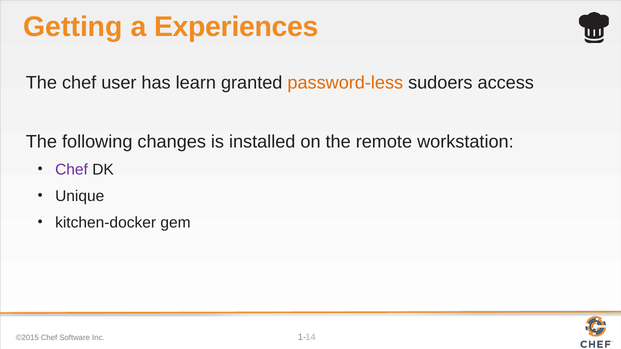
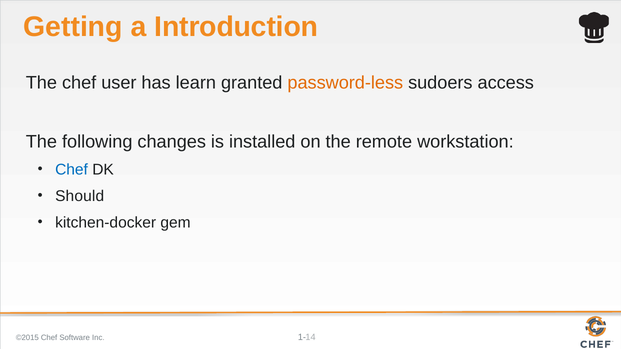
Experiences: Experiences -> Introduction
Chef at (72, 170) colour: purple -> blue
Unique: Unique -> Should
